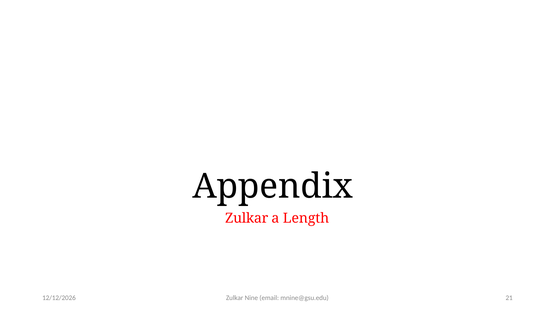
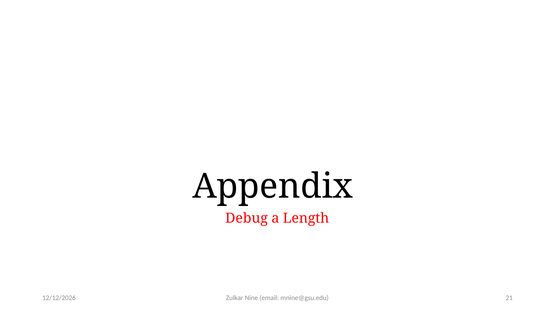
Zulkar at (247, 218): Zulkar -> Debug
